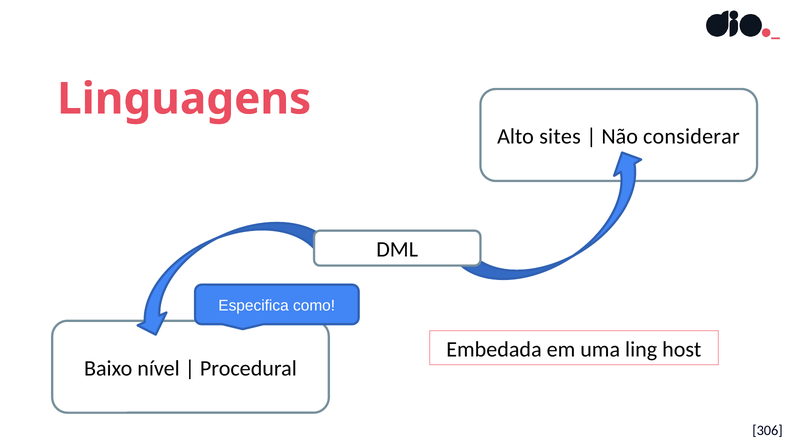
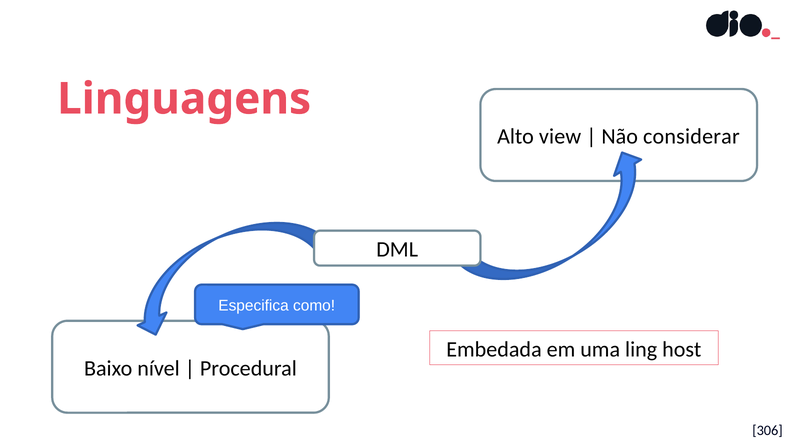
sites: sites -> view
